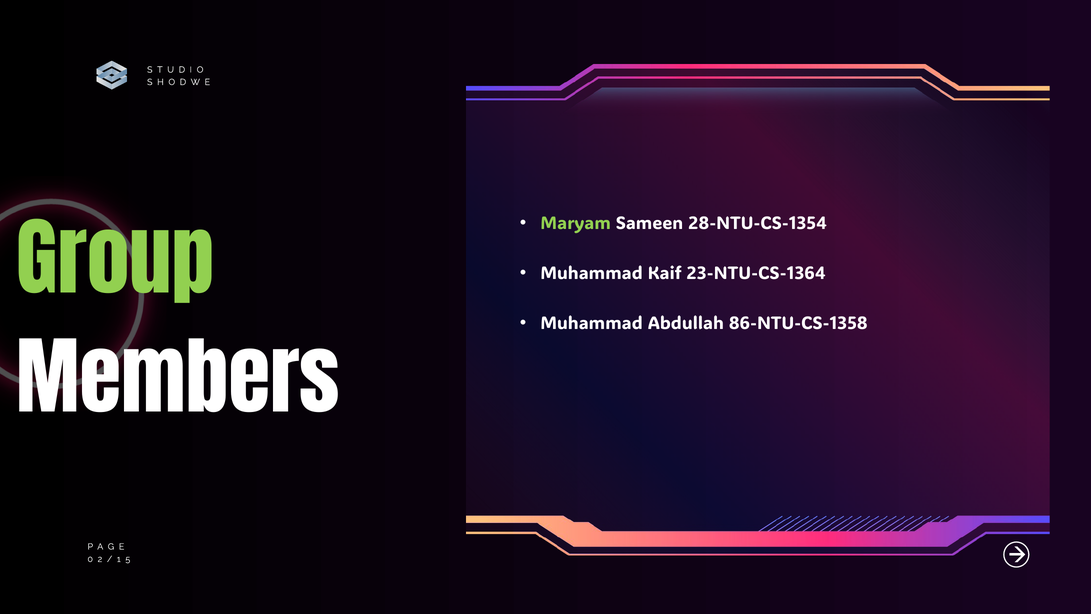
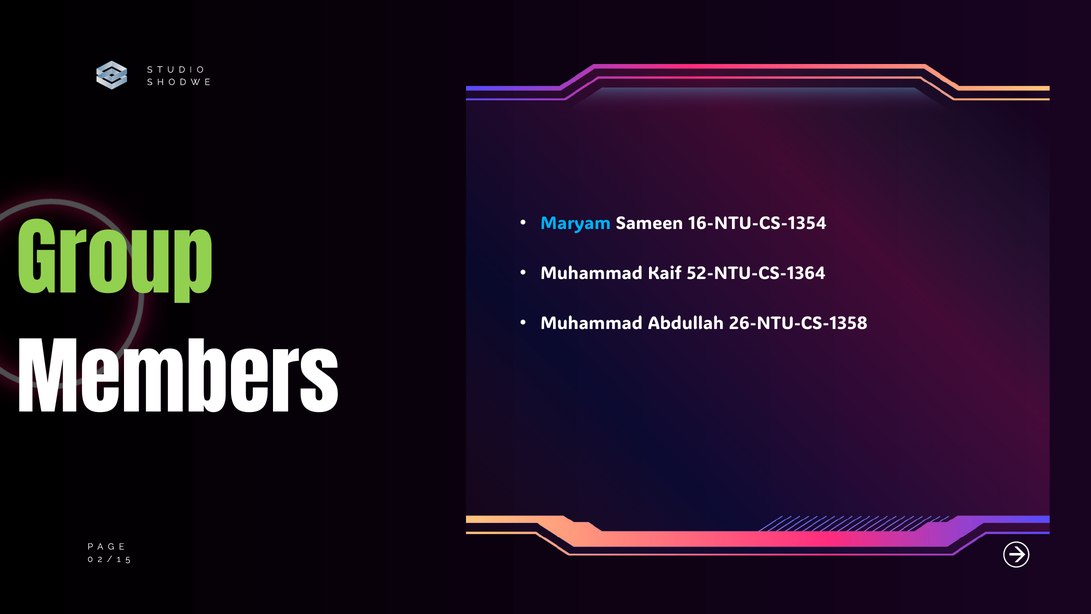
Maryam colour: light green -> light blue
28-NTU-CS-1354: 28-NTU-CS-1354 -> 16-NTU-CS-1354
23-NTU-CS-1364: 23-NTU-CS-1364 -> 52-NTU-CS-1364
86-NTU-CS-1358: 86-NTU-CS-1358 -> 26-NTU-CS-1358
